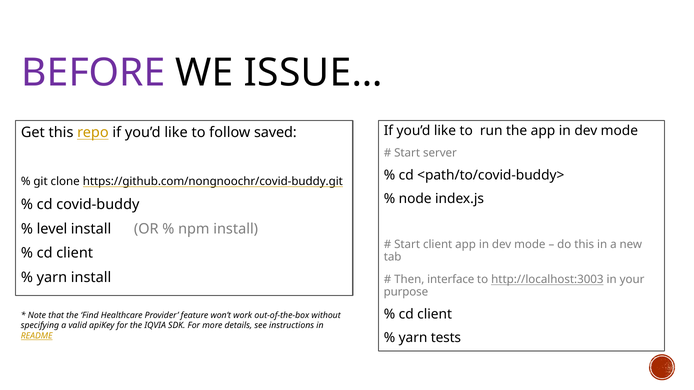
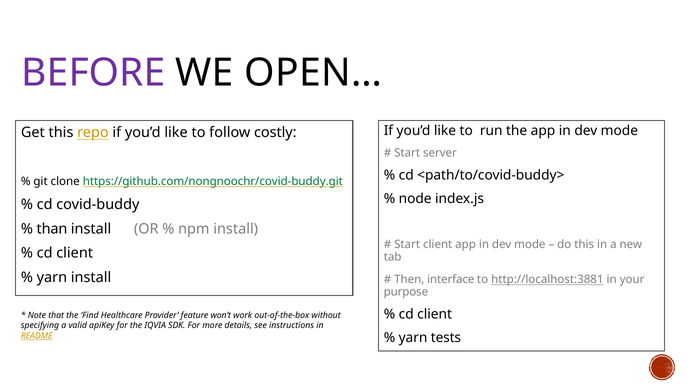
ISSUE…: ISSUE… -> OPEN…
saved: saved -> costly
https://github.com/nongnoochr/covid-buddy.git colour: black -> green
level: level -> than
http://localhost:3003: http://localhost:3003 -> http://localhost:3881
